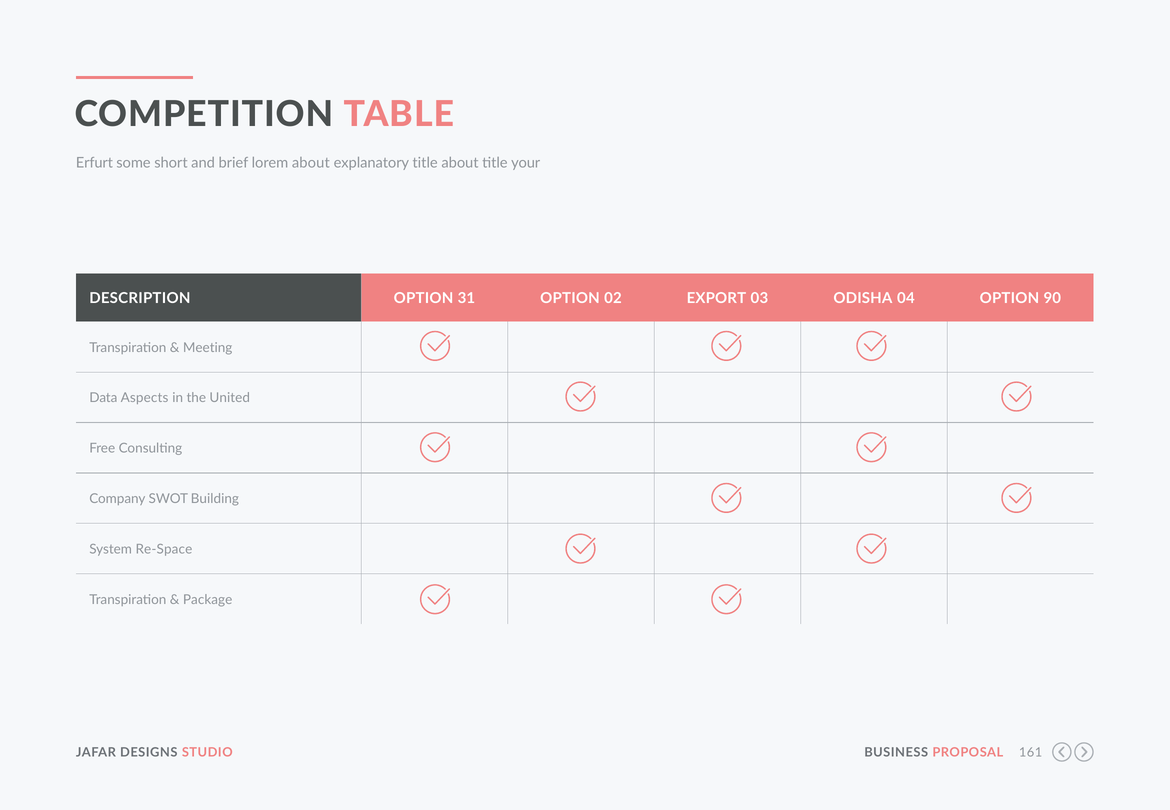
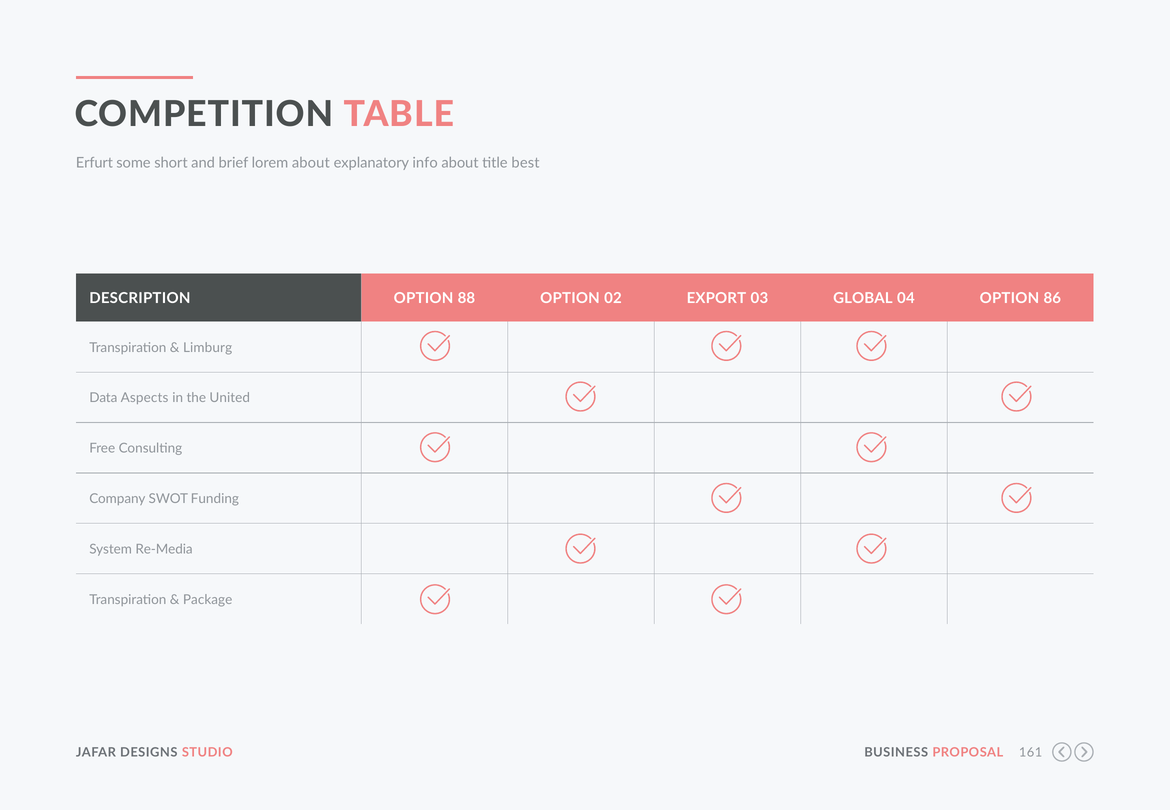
explanatory title: title -> info
your: your -> best
31: 31 -> 88
ODISHA: ODISHA -> GLOBAL
90: 90 -> 86
Meeting: Meeting -> Limburg
Building: Building -> Funding
Re-Space: Re-Space -> Re-Media
